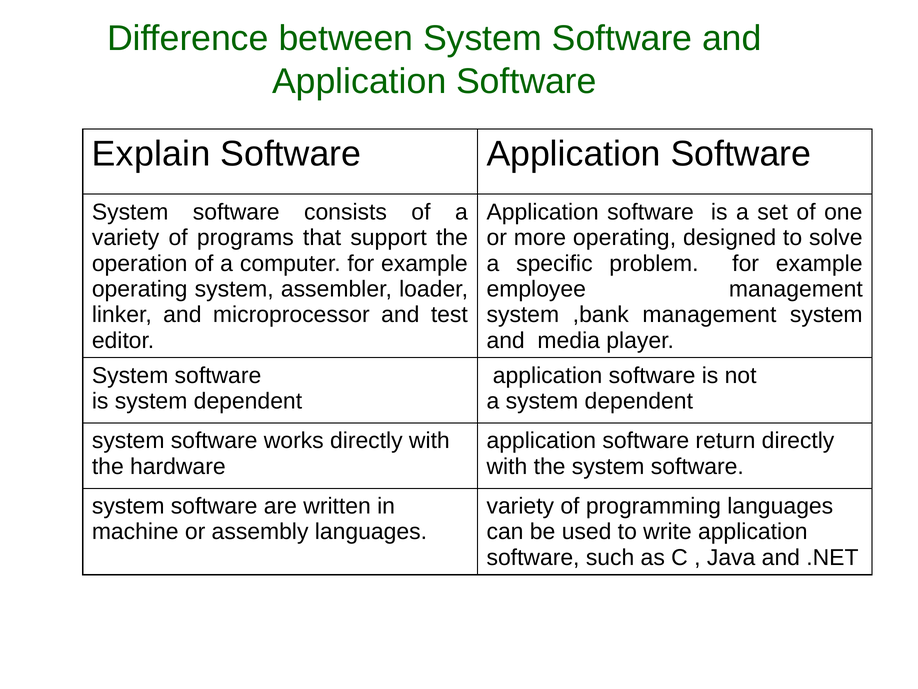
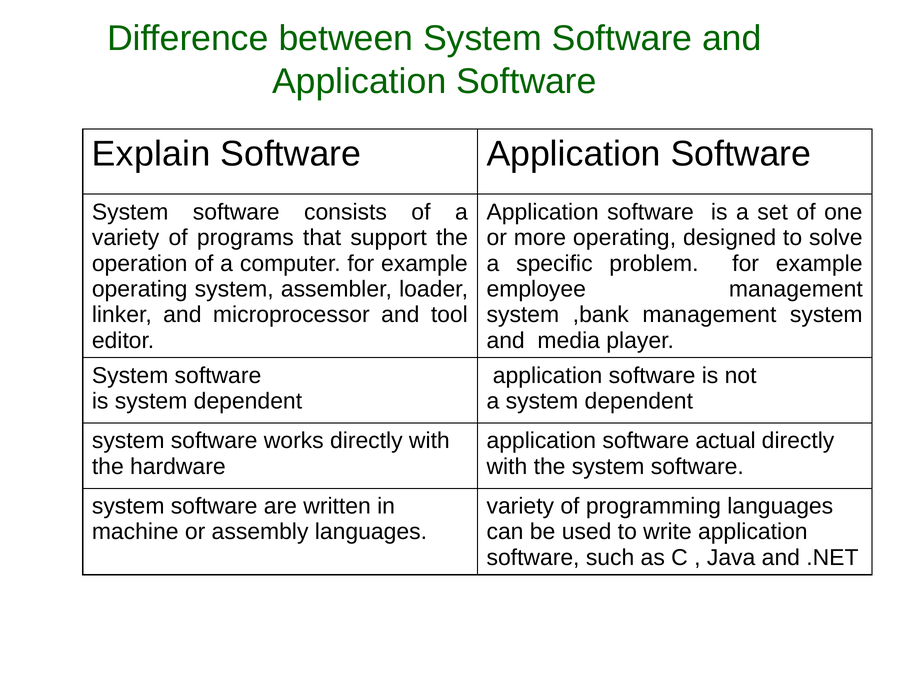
test: test -> tool
return: return -> actual
